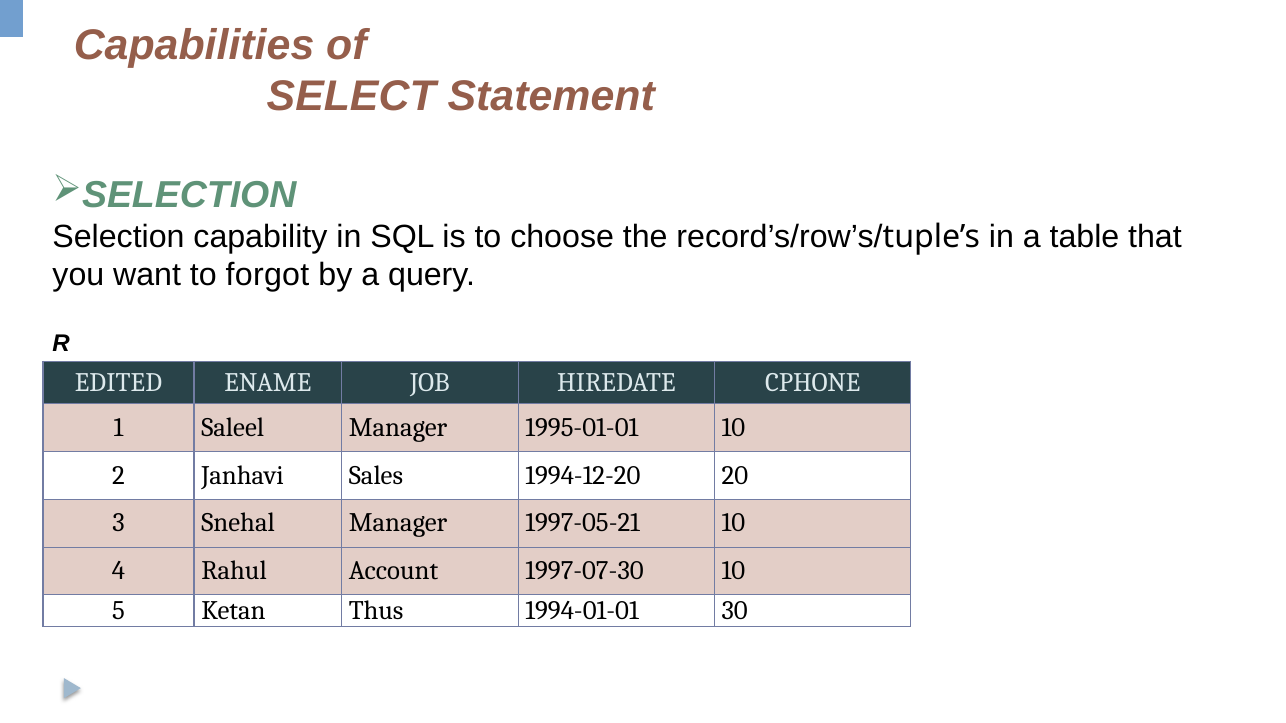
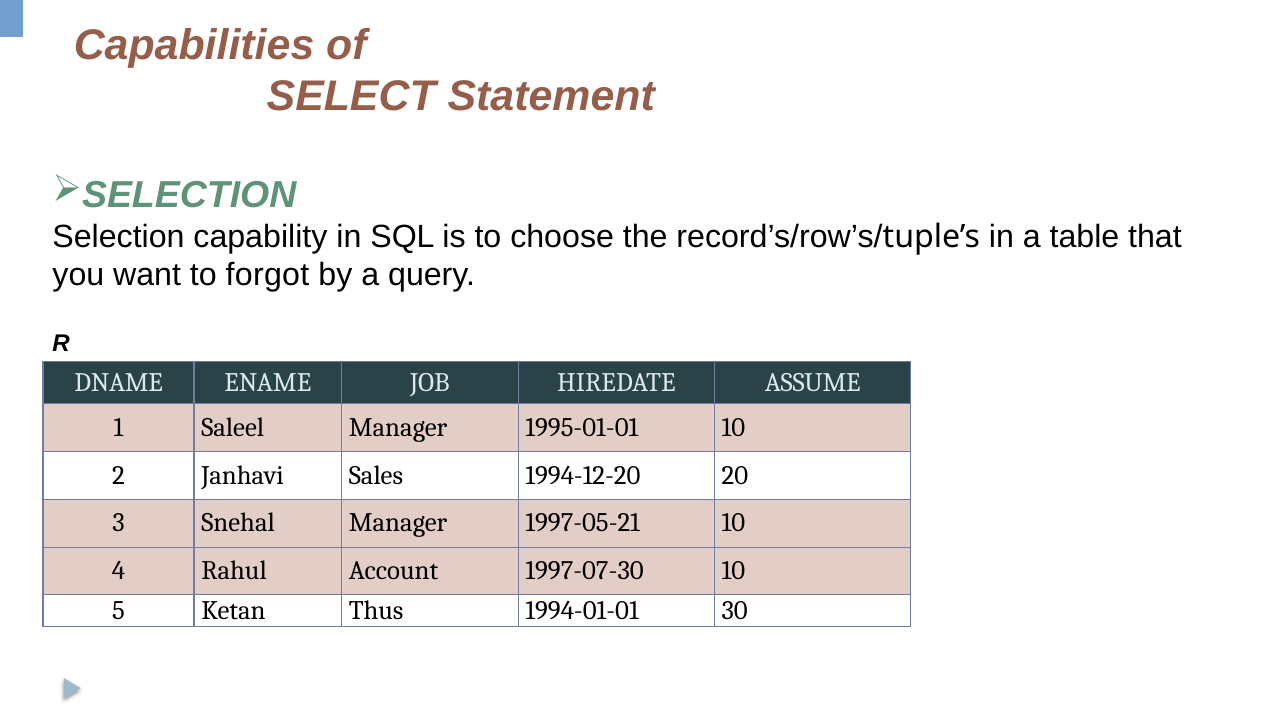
EDITED: EDITED -> DNAME
CPHONE: CPHONE -> ASSUME
